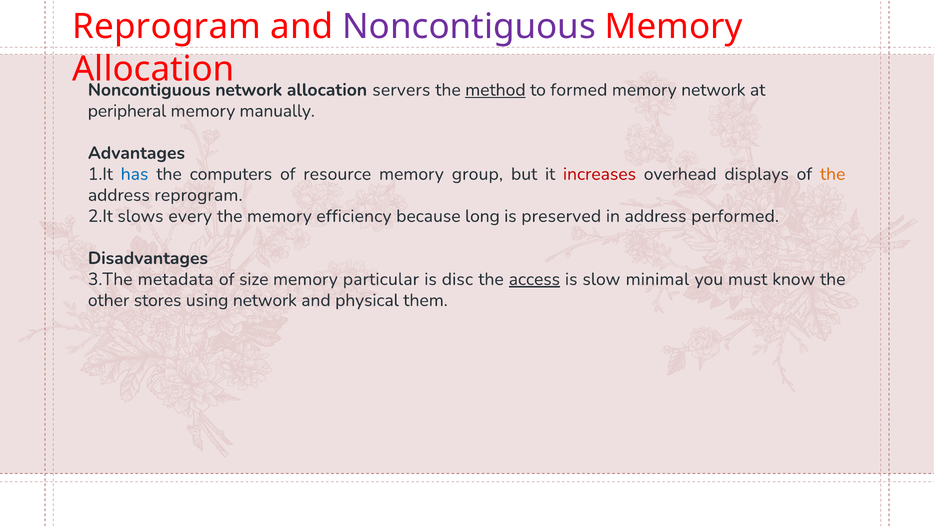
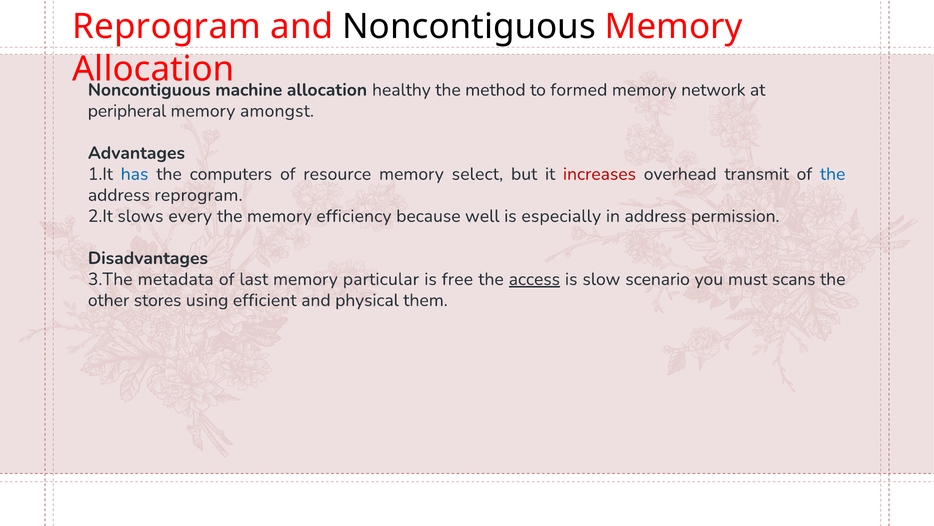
Noncontiguous at (469, 27) colour: purple -> black
network at (249, 90): network -> machine
servers: servers -> healthy
method underline: present -> none
manually: manually -> amongst
group: group -> select
displays: displays -> transmit
the at (833, 174) colour: orange -> blue
long: long -> well
preserved: preserved -> especially
performed: performed -> permission
size: size -> last
disc: disc -> free
minimal: minimal -> scenario
know: know -> scans
using network: network -> efficient
